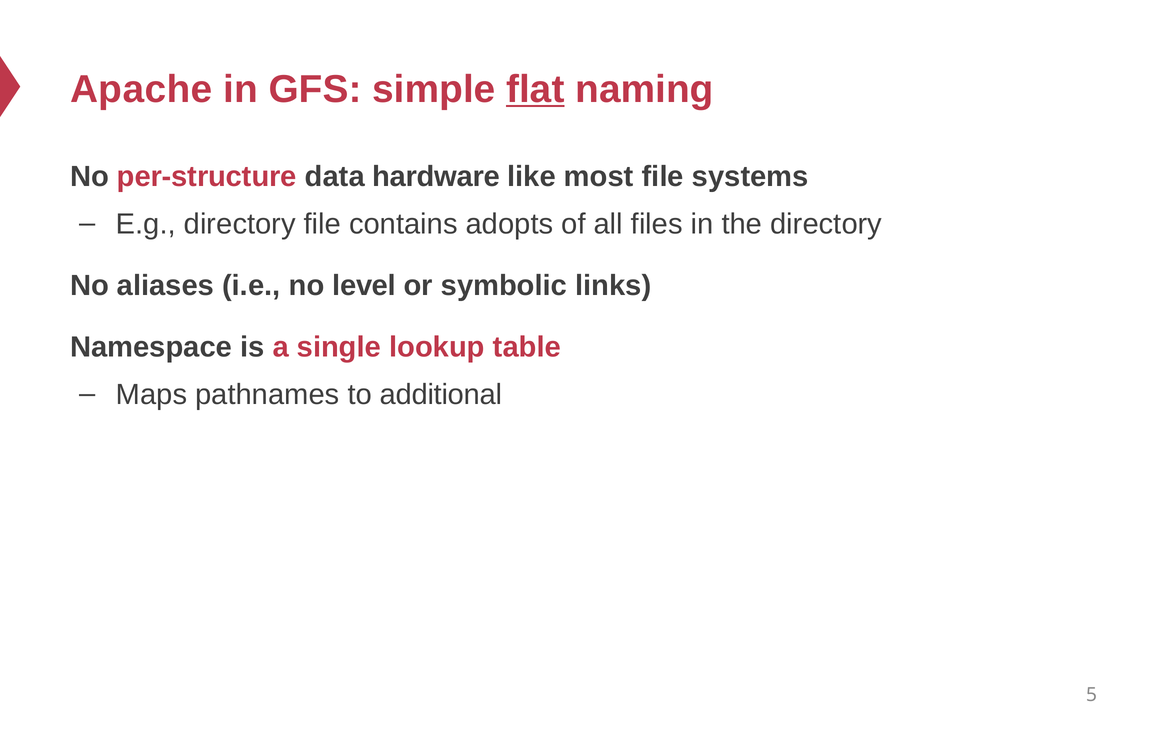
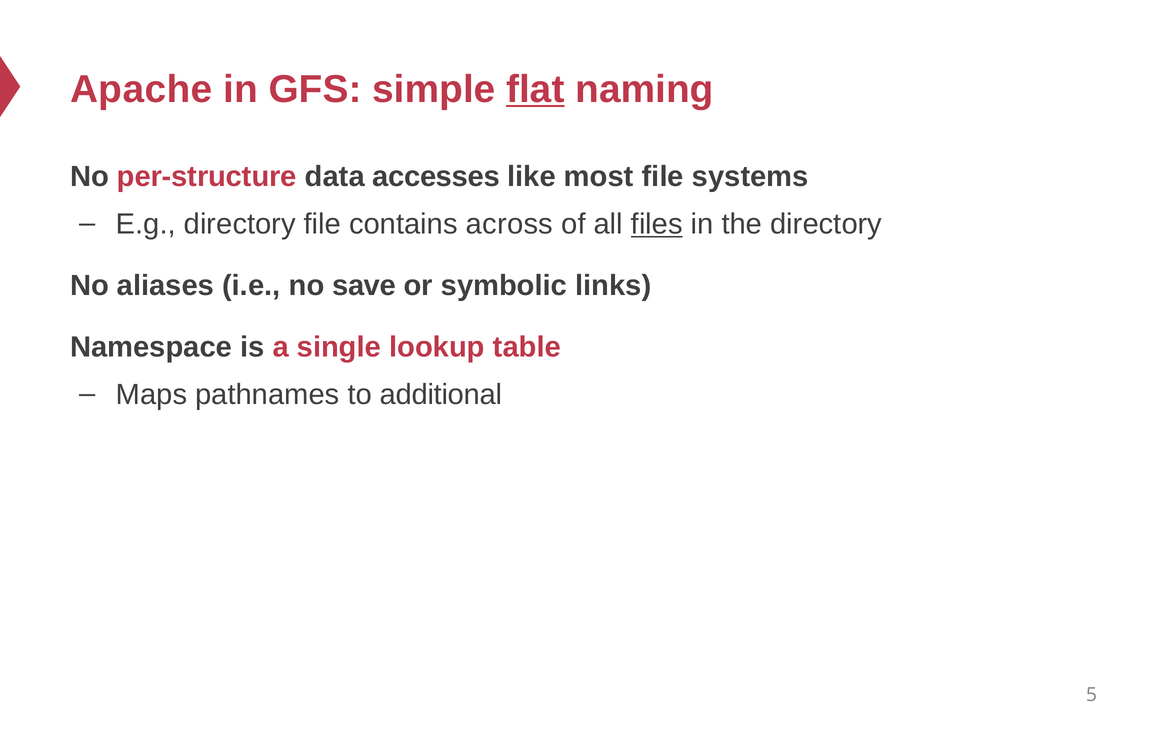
hardware: hardware -> accesses
adopts: adopts -> across
files underline: none -> present
level: level -> save
